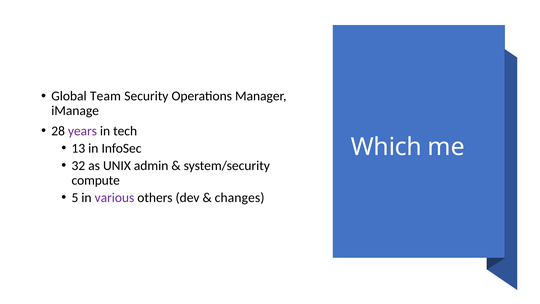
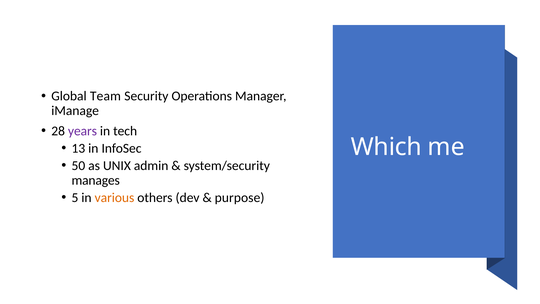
32: 32 -> 50
compute: compute -> manages
various colour: purple -> orange
changes: changes -> purpose
